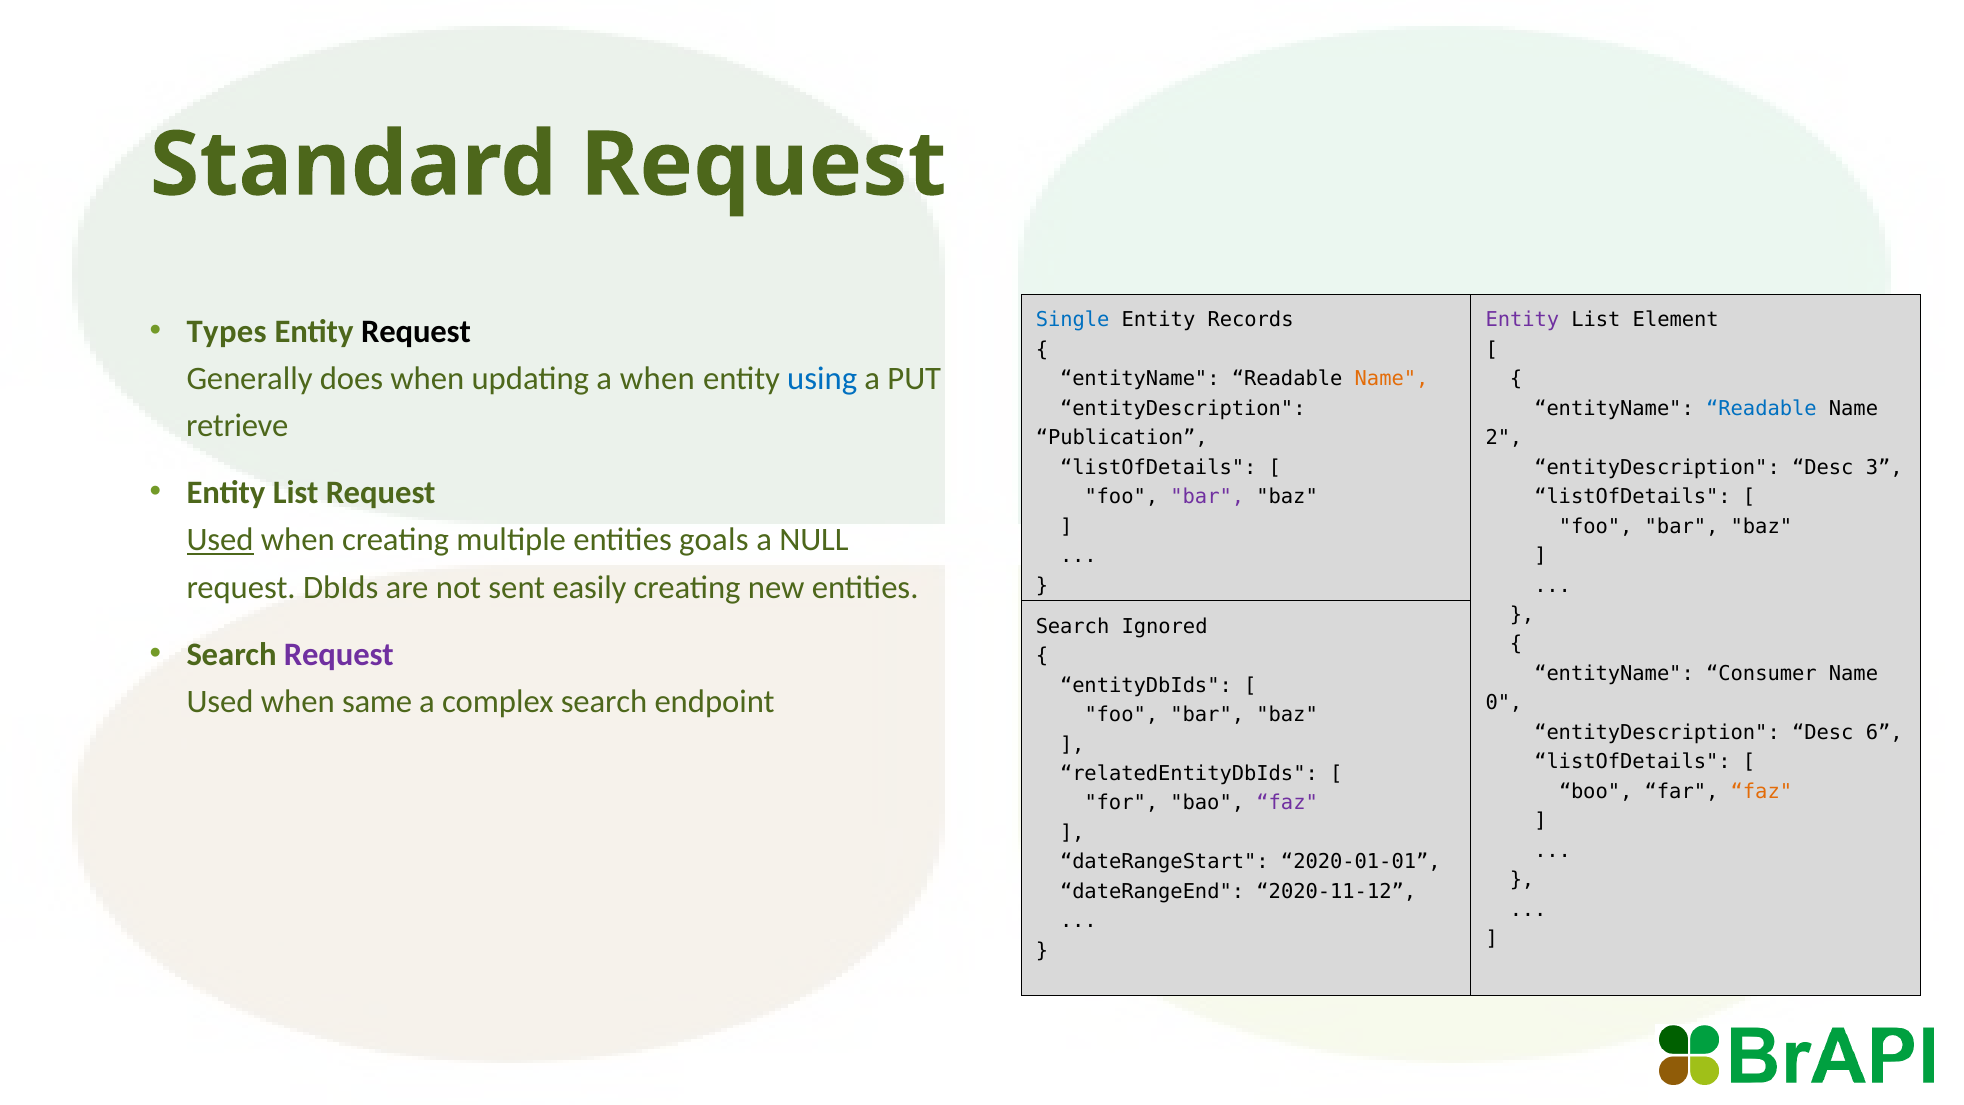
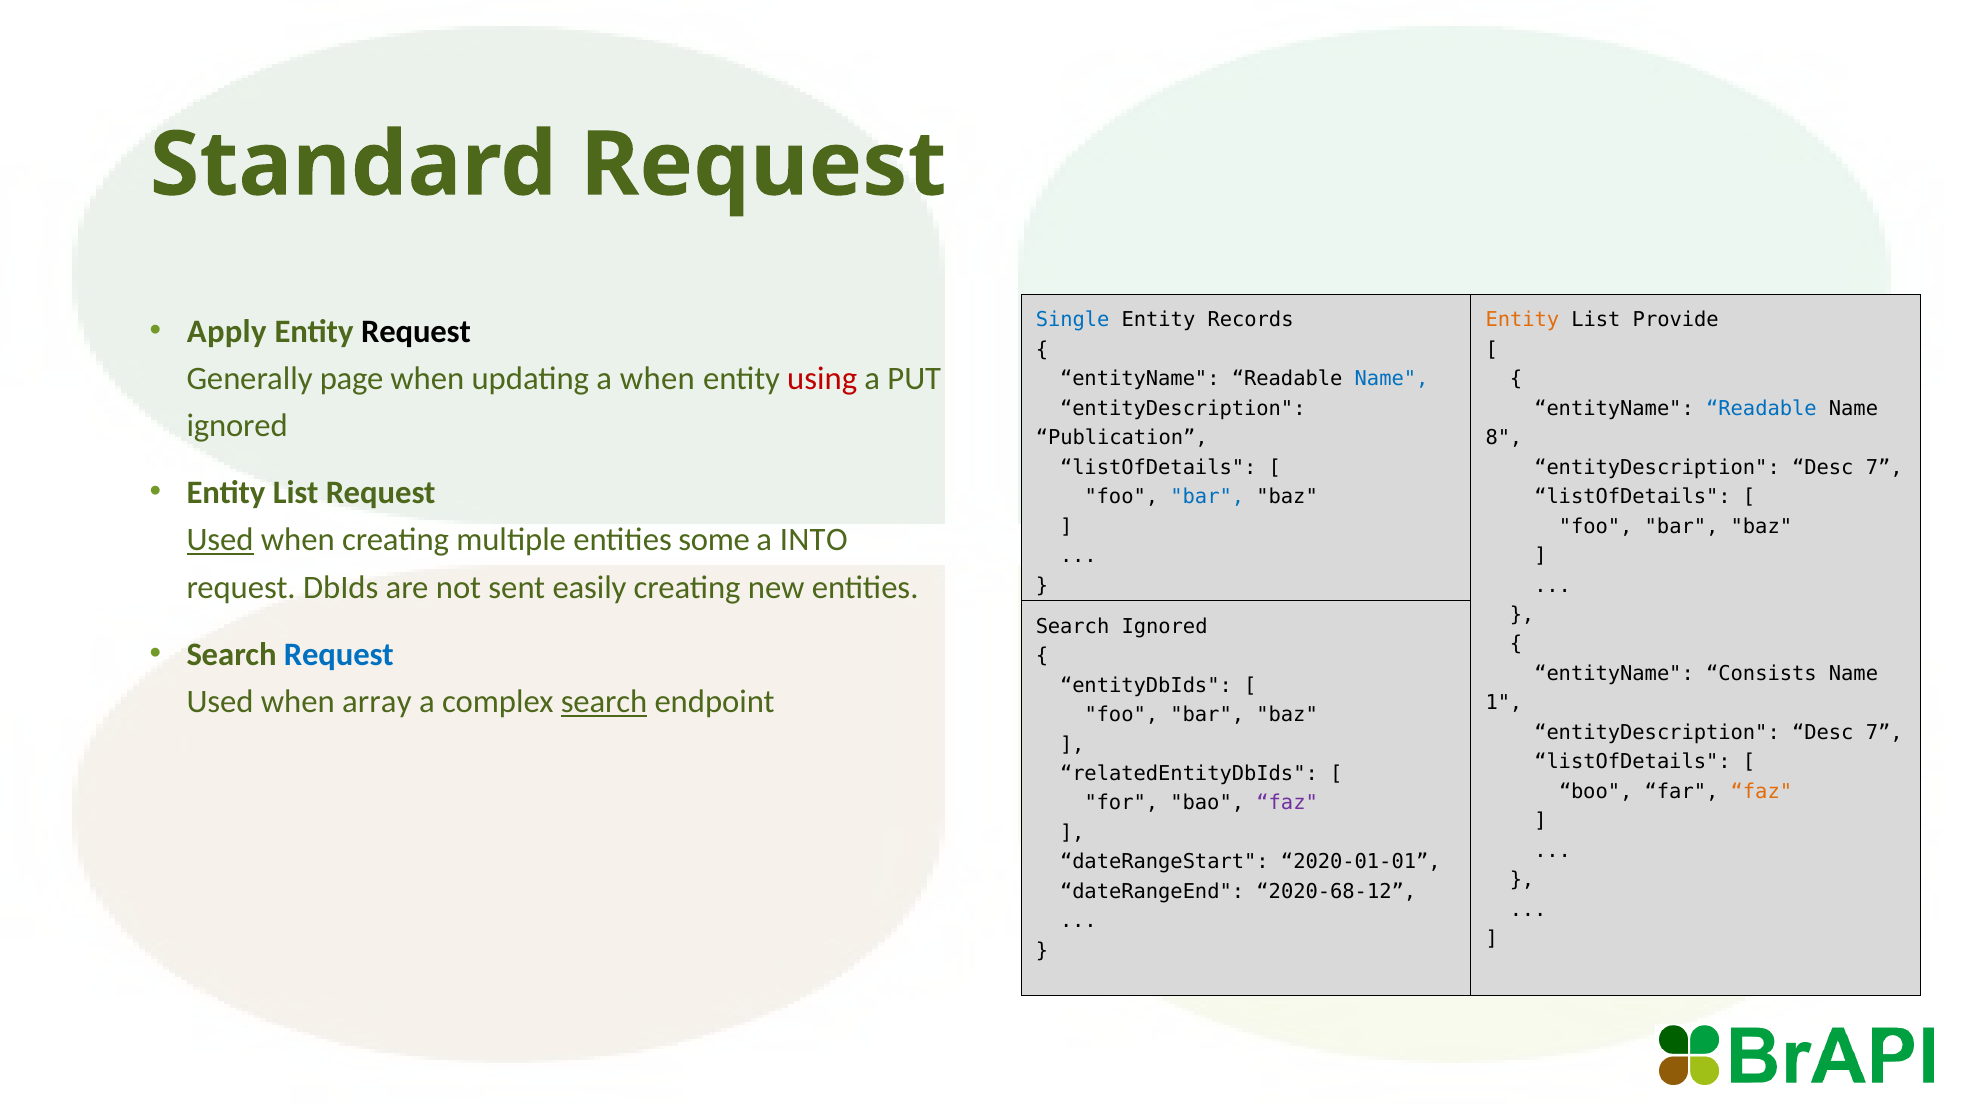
Entity at (1522, 320) colour: purple -> orange
Element: Element -> Provide
Types: Types -> Apply
does: does -> page
using colour: blue -> red
Name at (1392, 379) colour: orange -> blue
retrieve at (237, 425): retrieve -> ignored
2: 2 -> 8
3 at (1884, 467): 3 -> 7
bar at (1207, 497) colour: purple -> blue
goals: goals -> some
NULL: NULL -> INTO
Request at (339, 655) colour: purple -> blue
Consumer: Consumer -> Consists
same: same -> array
search at (604, 702) underline: none -> present
0: 0 -> 1
6 at (1884, 732): 6 -> 7
2020-11-12: 2020-11-12 -> 2020-68-12
